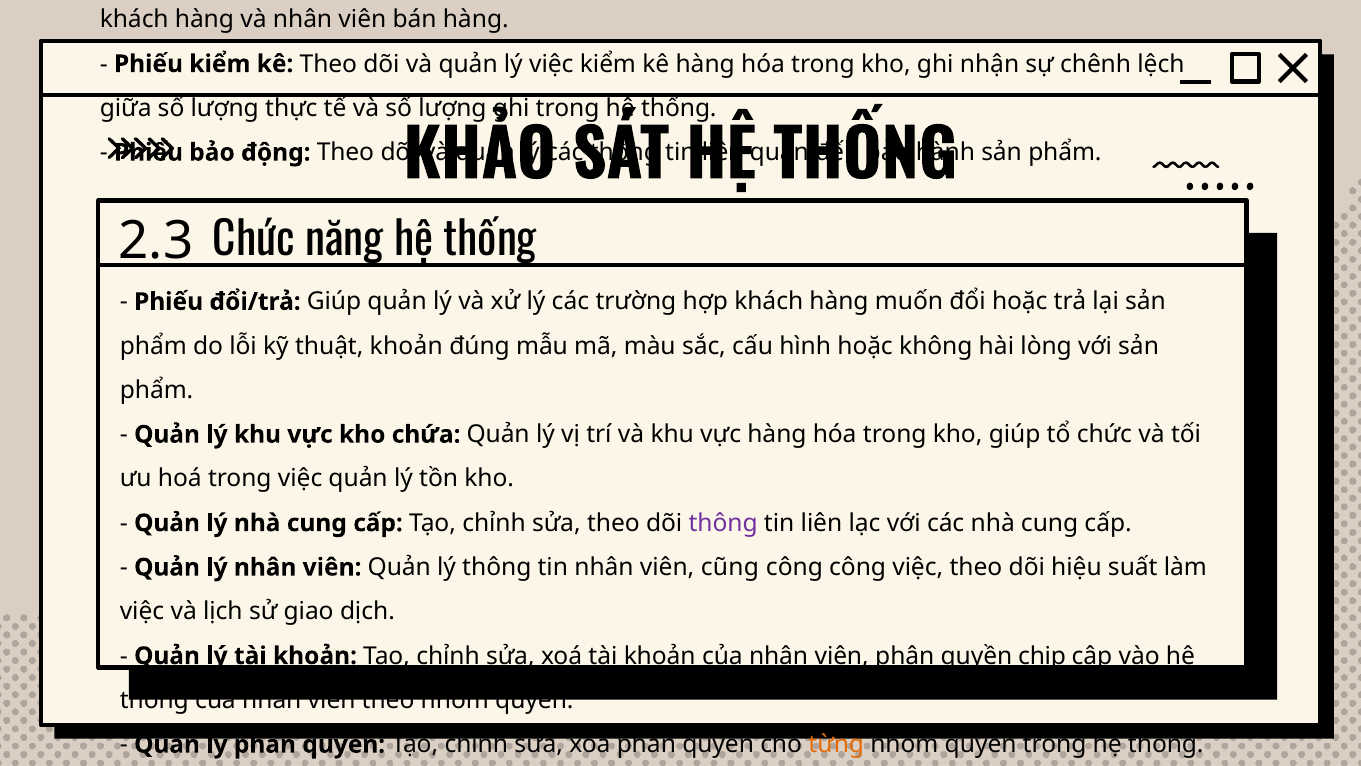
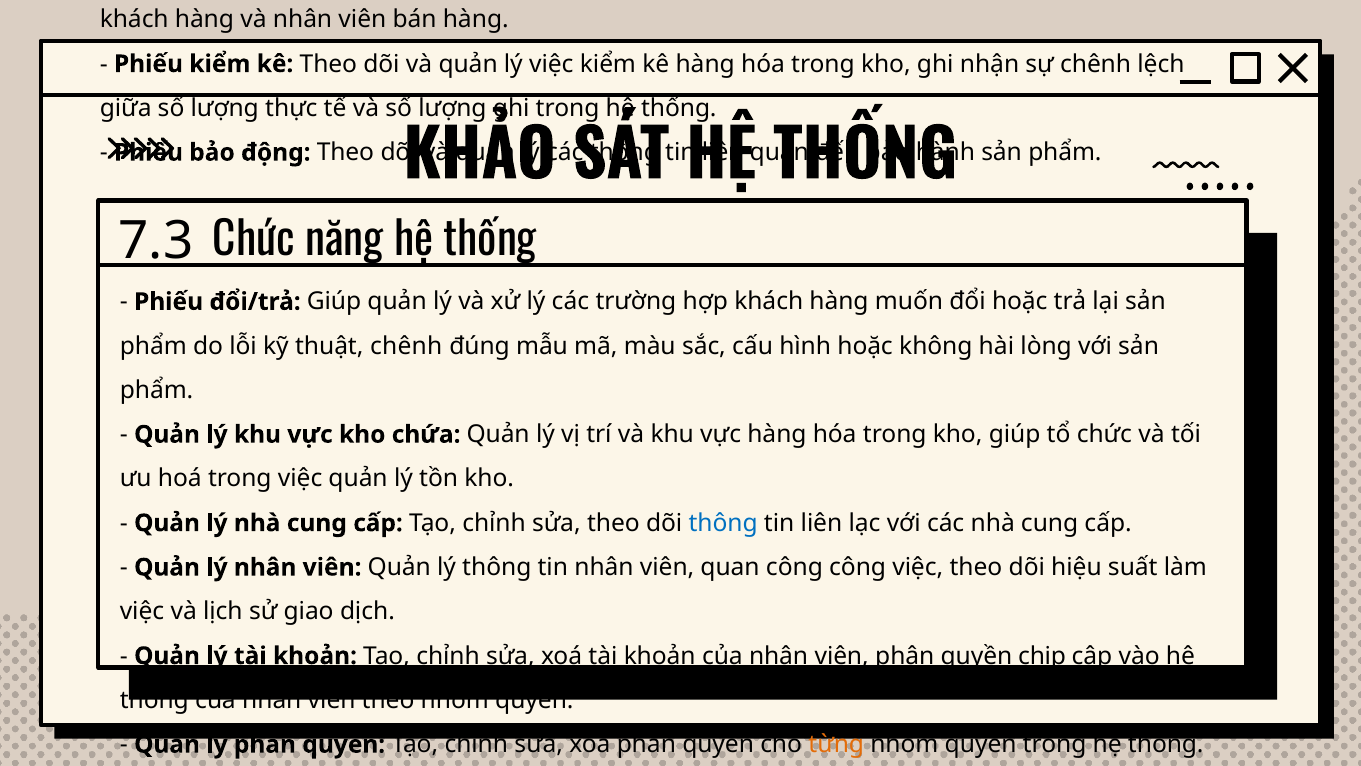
2.3: 2.3 -> 7.3
thuật khoản: khoản -> chênh
thông at (723, 523) colour: purple -> blue
viên cũng: cũng -> quan
